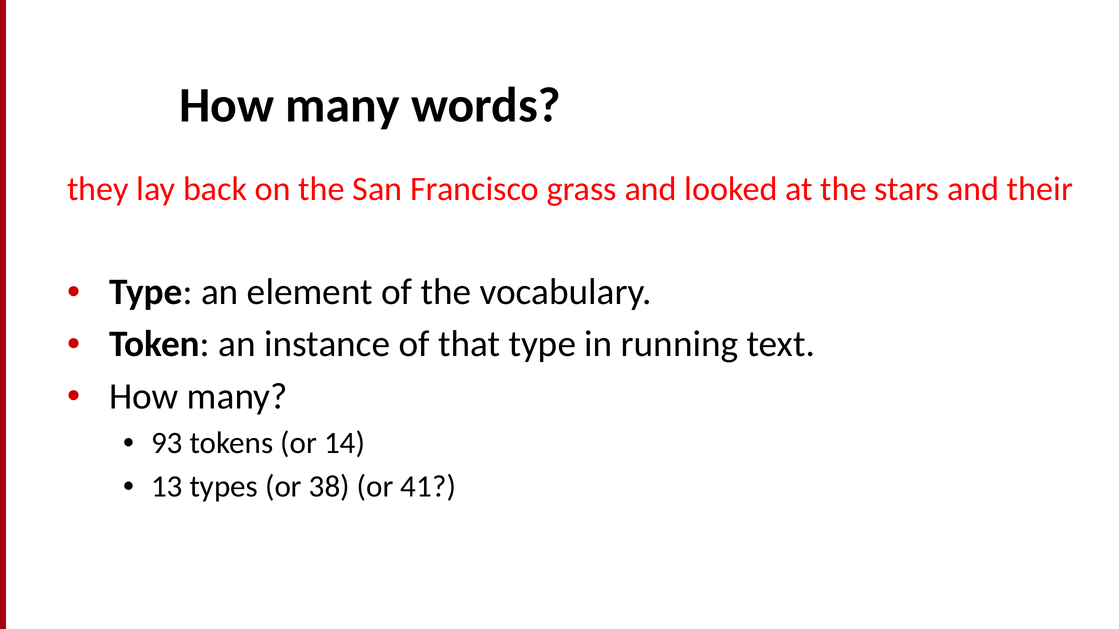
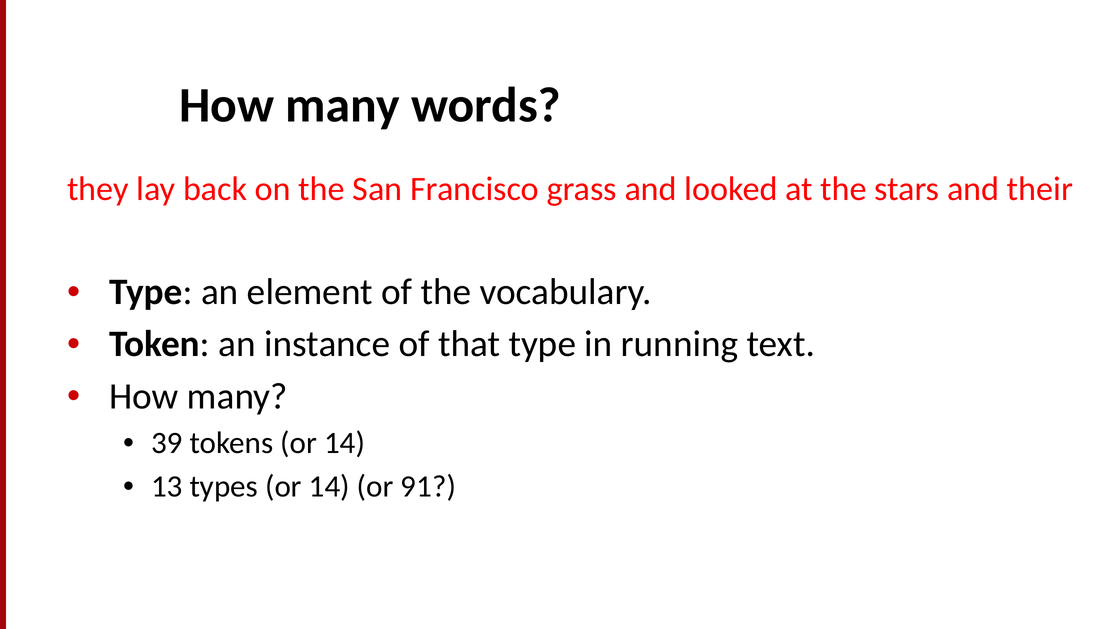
93: 93 -> 39
types or 38: 38 -> 14
41: 41 -> 91
